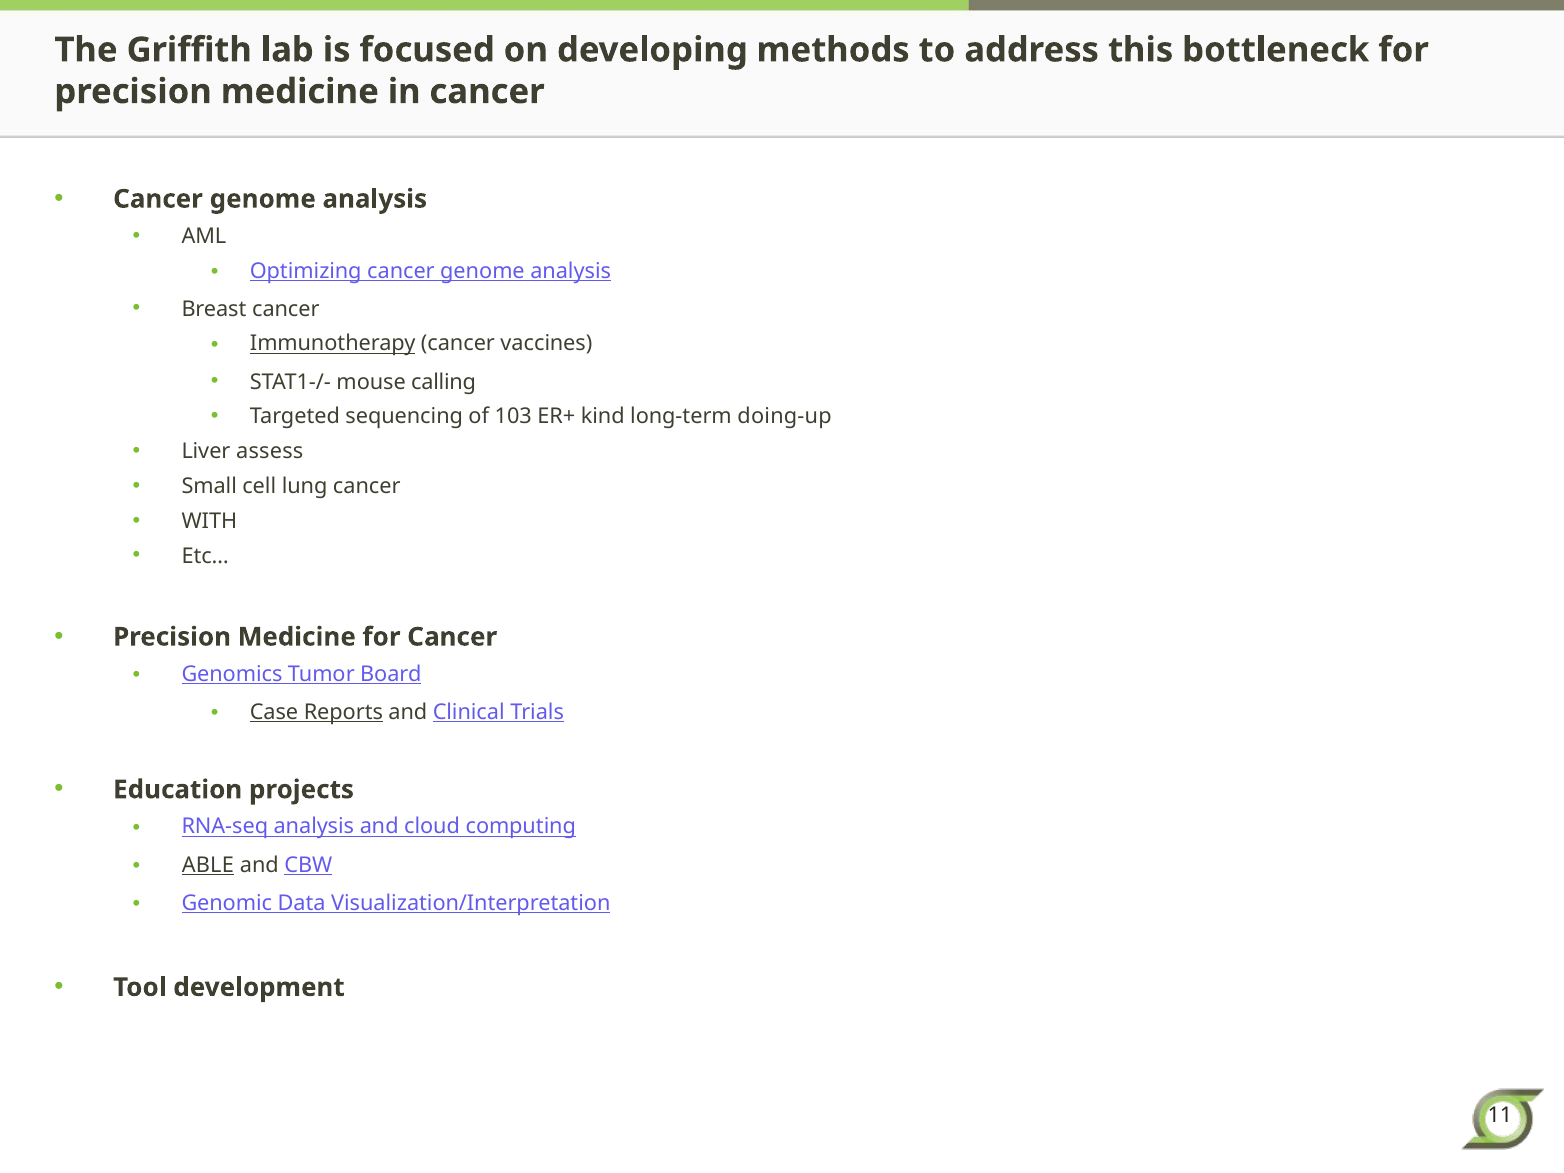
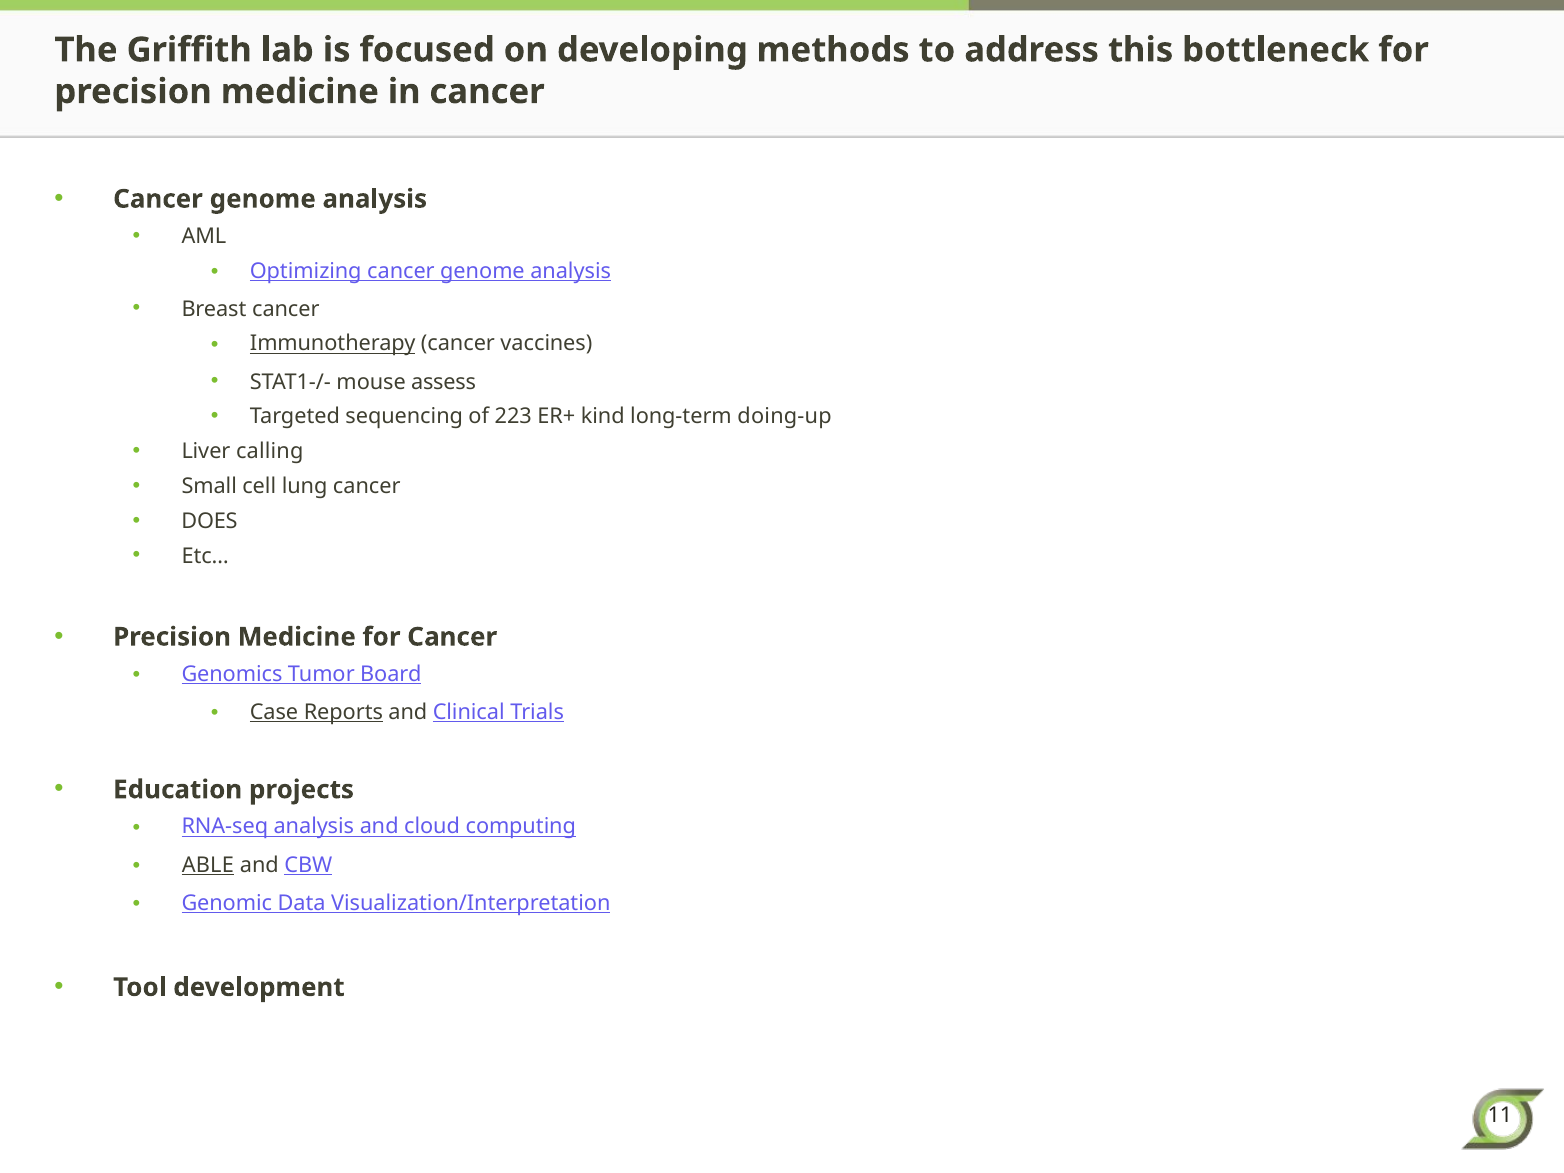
calling: calling -> assess
103: 103 -> 223
assess: assess -> calling
WITH: WITH -> DOES
